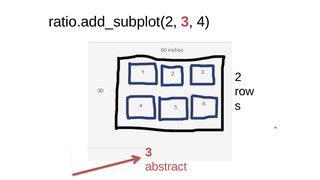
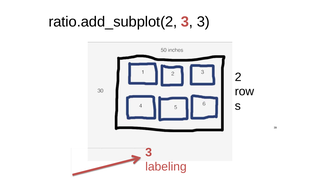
4 at (203, 22): 4 -> 3
abstract: abstract -> labeling
